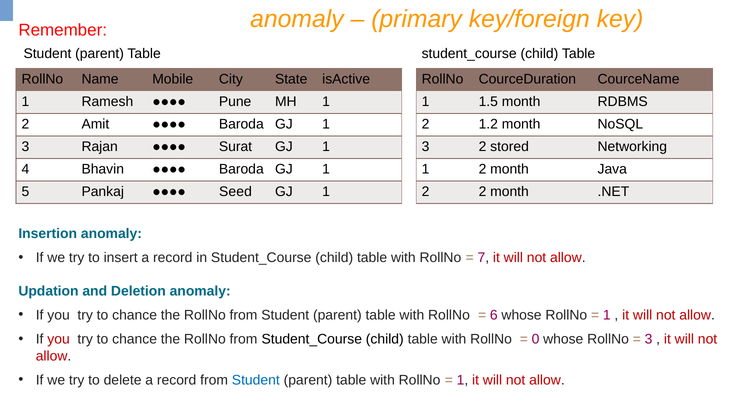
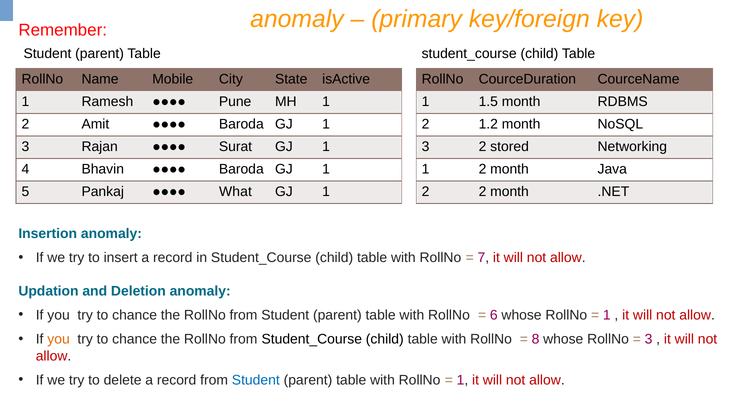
Seed: Seed -> What
you at (59, 340) colour: red -> orange
0: 0 -> 8
